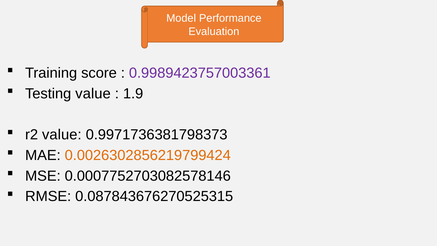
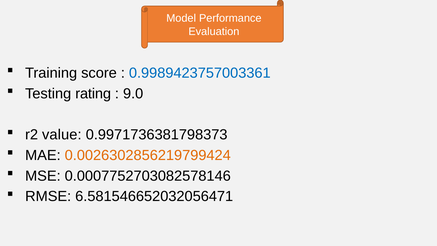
0.9989423757003361 colour: purple -> blue
Testing value: value -> rating
1.9: 1.9 -> 9.0
0.087843676270525315: 0.087843676270525315 -> 6.581546652032056471
